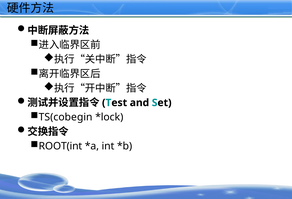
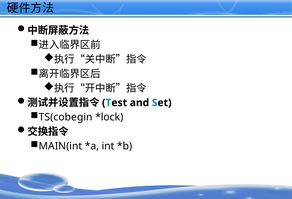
ROOT(int: ROOT(int -> MAIN(int
